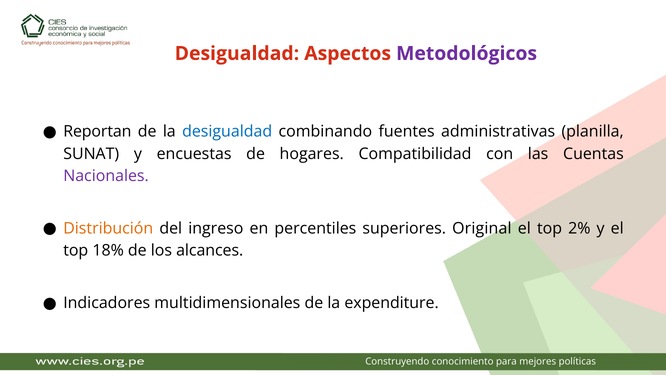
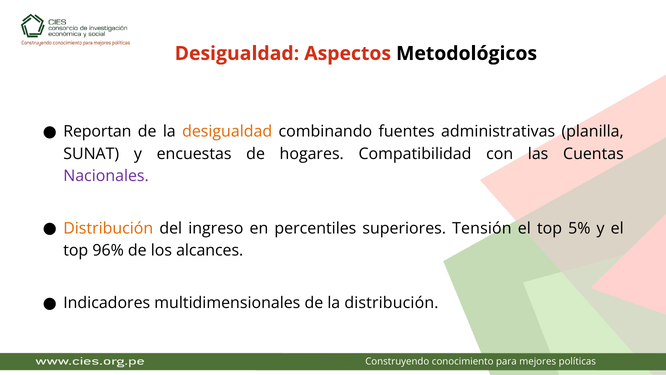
Metodológicos colour: purple -> black
desigualdad at (227, 132) colour: blue -> orange
Original: Original -> Tensión
2%: 2% -> 5%
18%: 18% -> 96%
la expenditure: expenditure -> distribución
